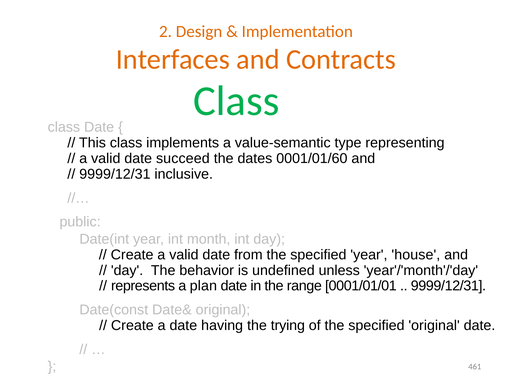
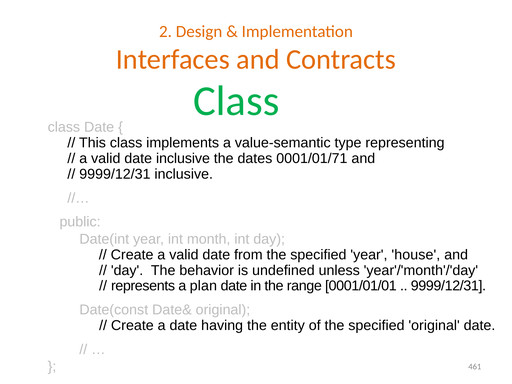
date succeed: succeed -> inclusive
0001/01/60: 0001/01/60 -> 0001/01/71
trying: trying -> entity
